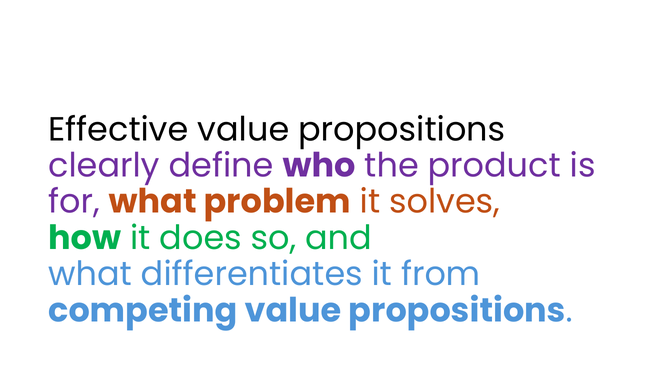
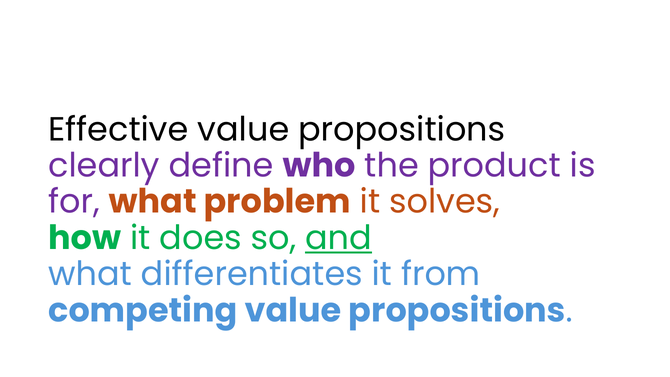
and underline: none -> present
